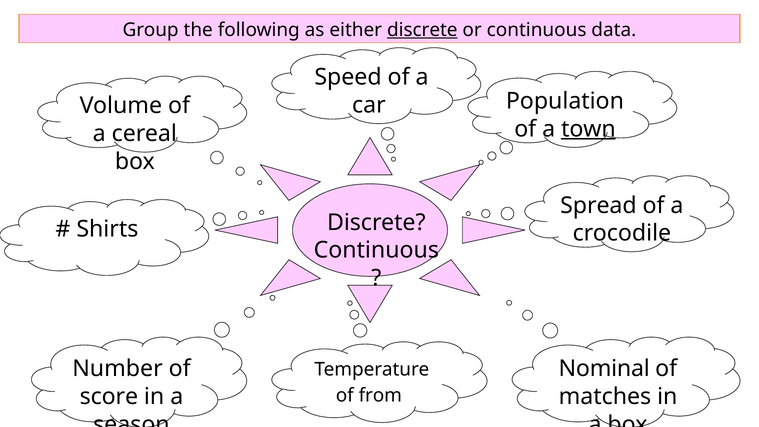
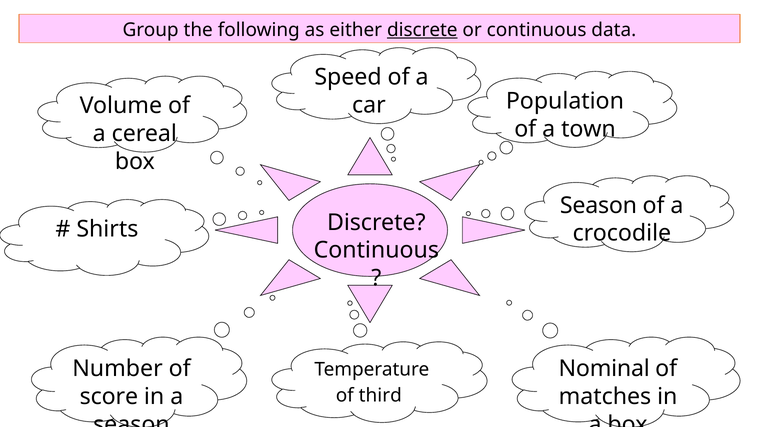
town underline: present -> none
Spread at (598, 205): Spread -> Season
from: from -> third
